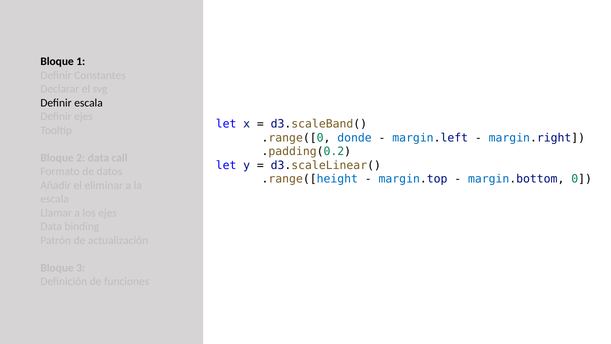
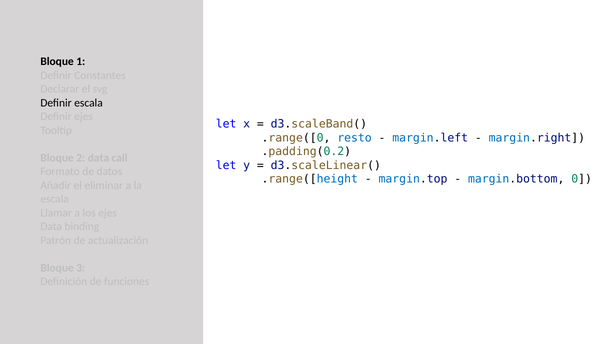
donde: donde -> resto
